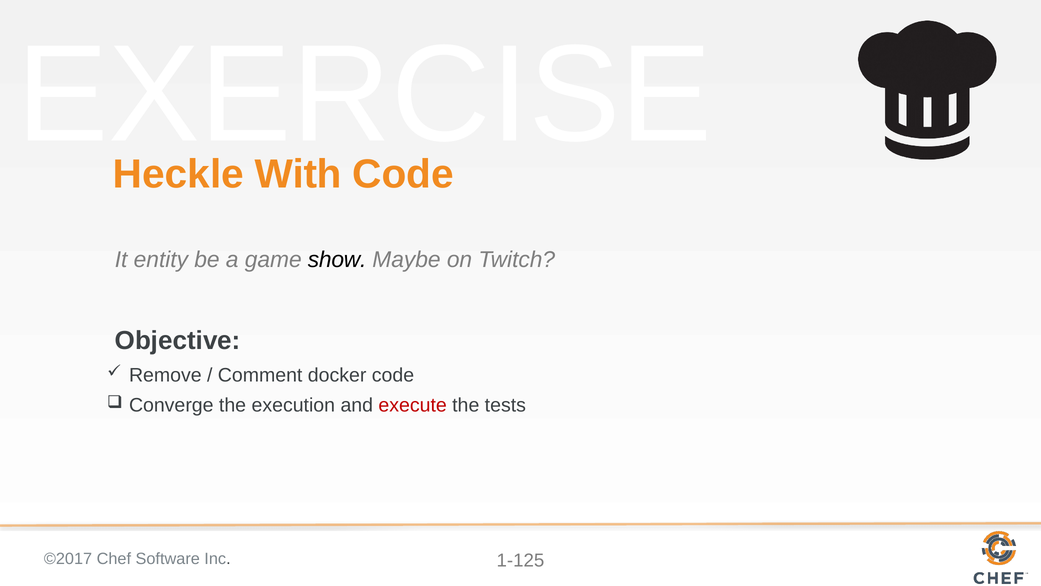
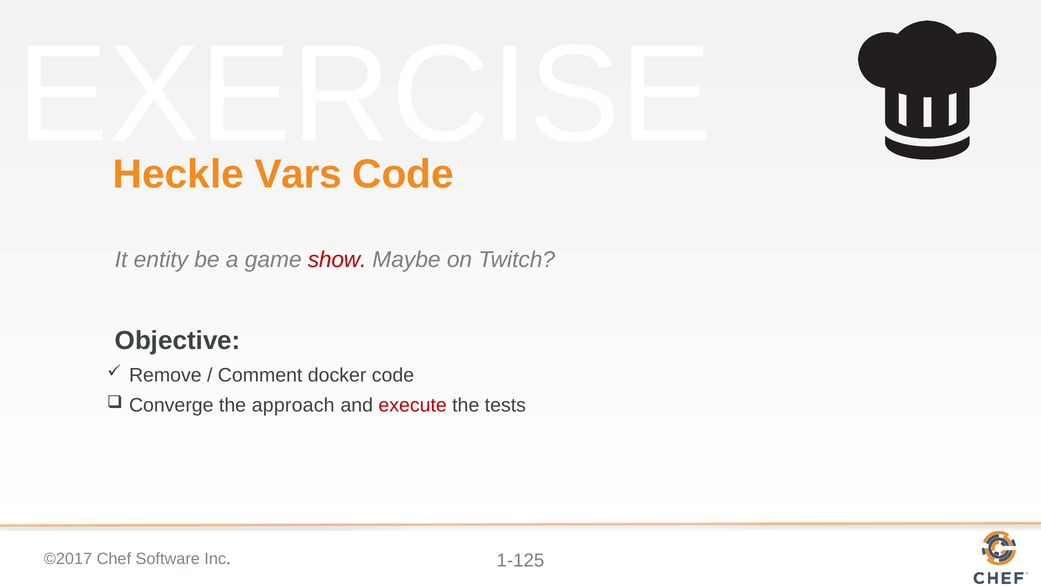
With: With -> Vars
show colour: black -> red
execution: execution -> approach
